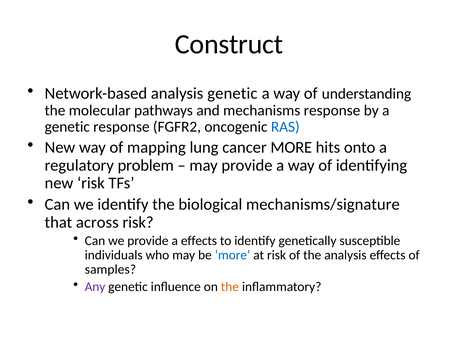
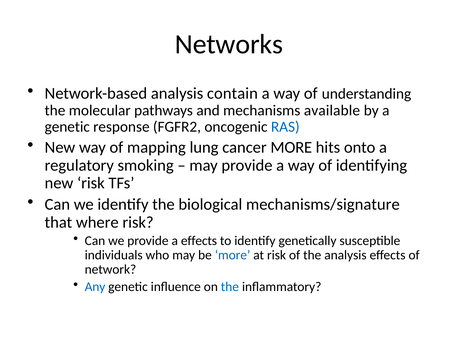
Construct: Construct -> Networks
analysis genetic: genetic -> contain
mechanisms response: response -> available
problem: problem -> smoking
across: across -> where
samples: samples -> network
Any colour: purple -> blue
the at (230, 287) colour: orange -> blue
